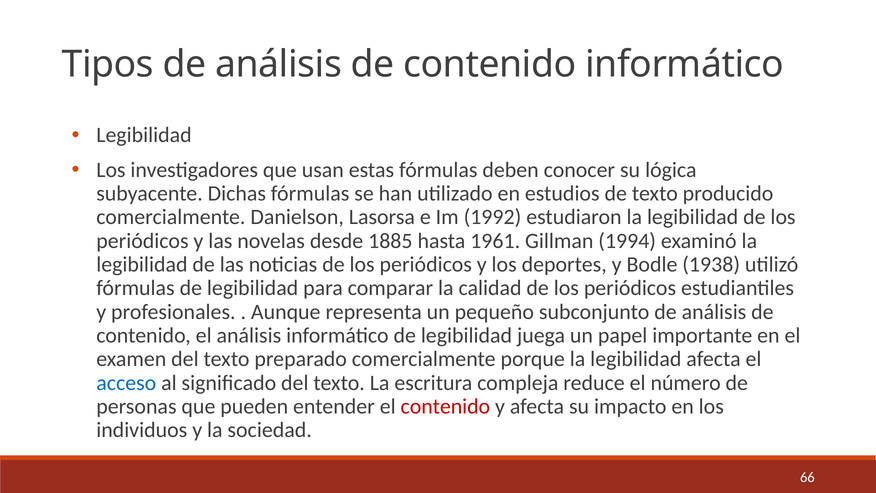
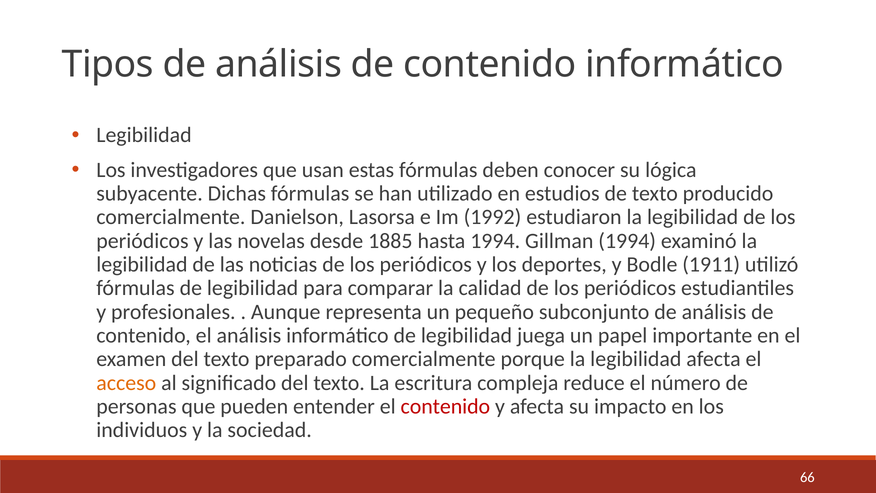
hasta 1961: 1961 -> 1994
1938: 1938 -> 1911
acceso colour: blue -> orange
